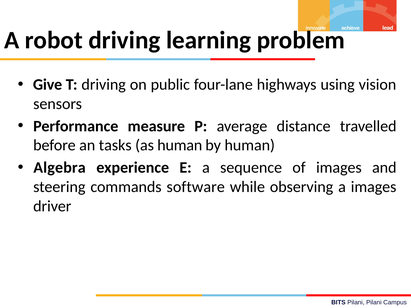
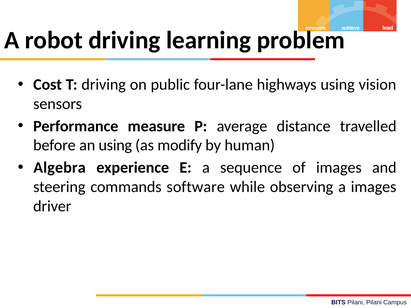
Give: Give -> Cost
an tasks: tasks -> using
as human: human -> modify
